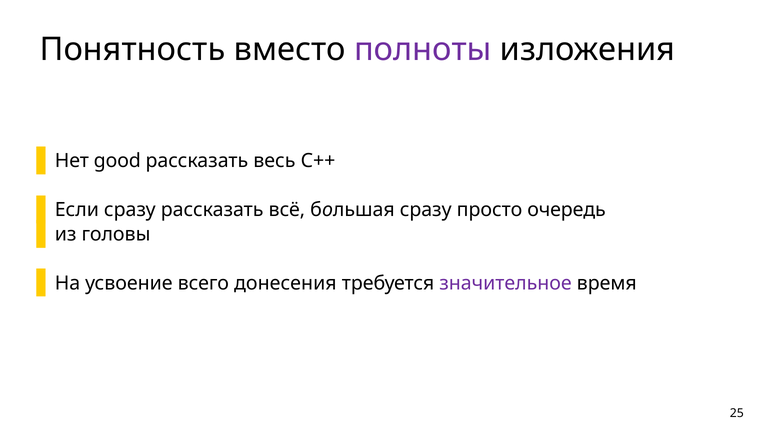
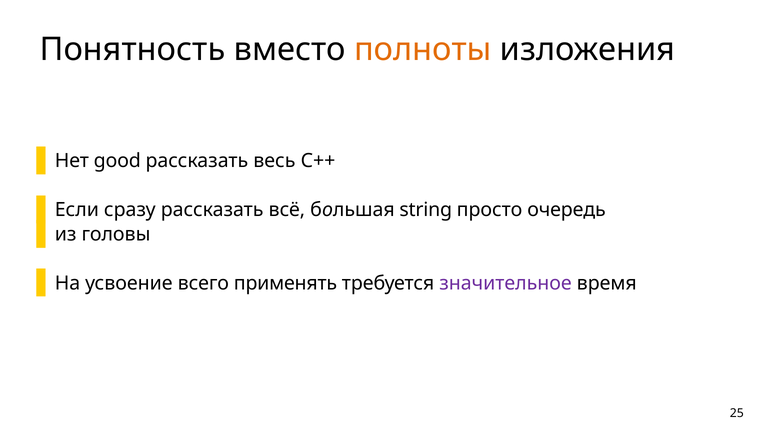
полноты colour: purple -> orange
большая сразу: сразу -> string
донесения: донесения -> применять
